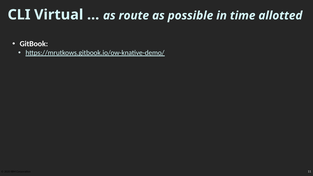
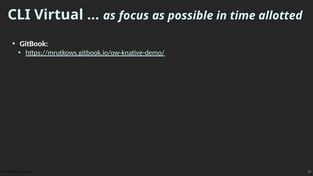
route: route -> focus
